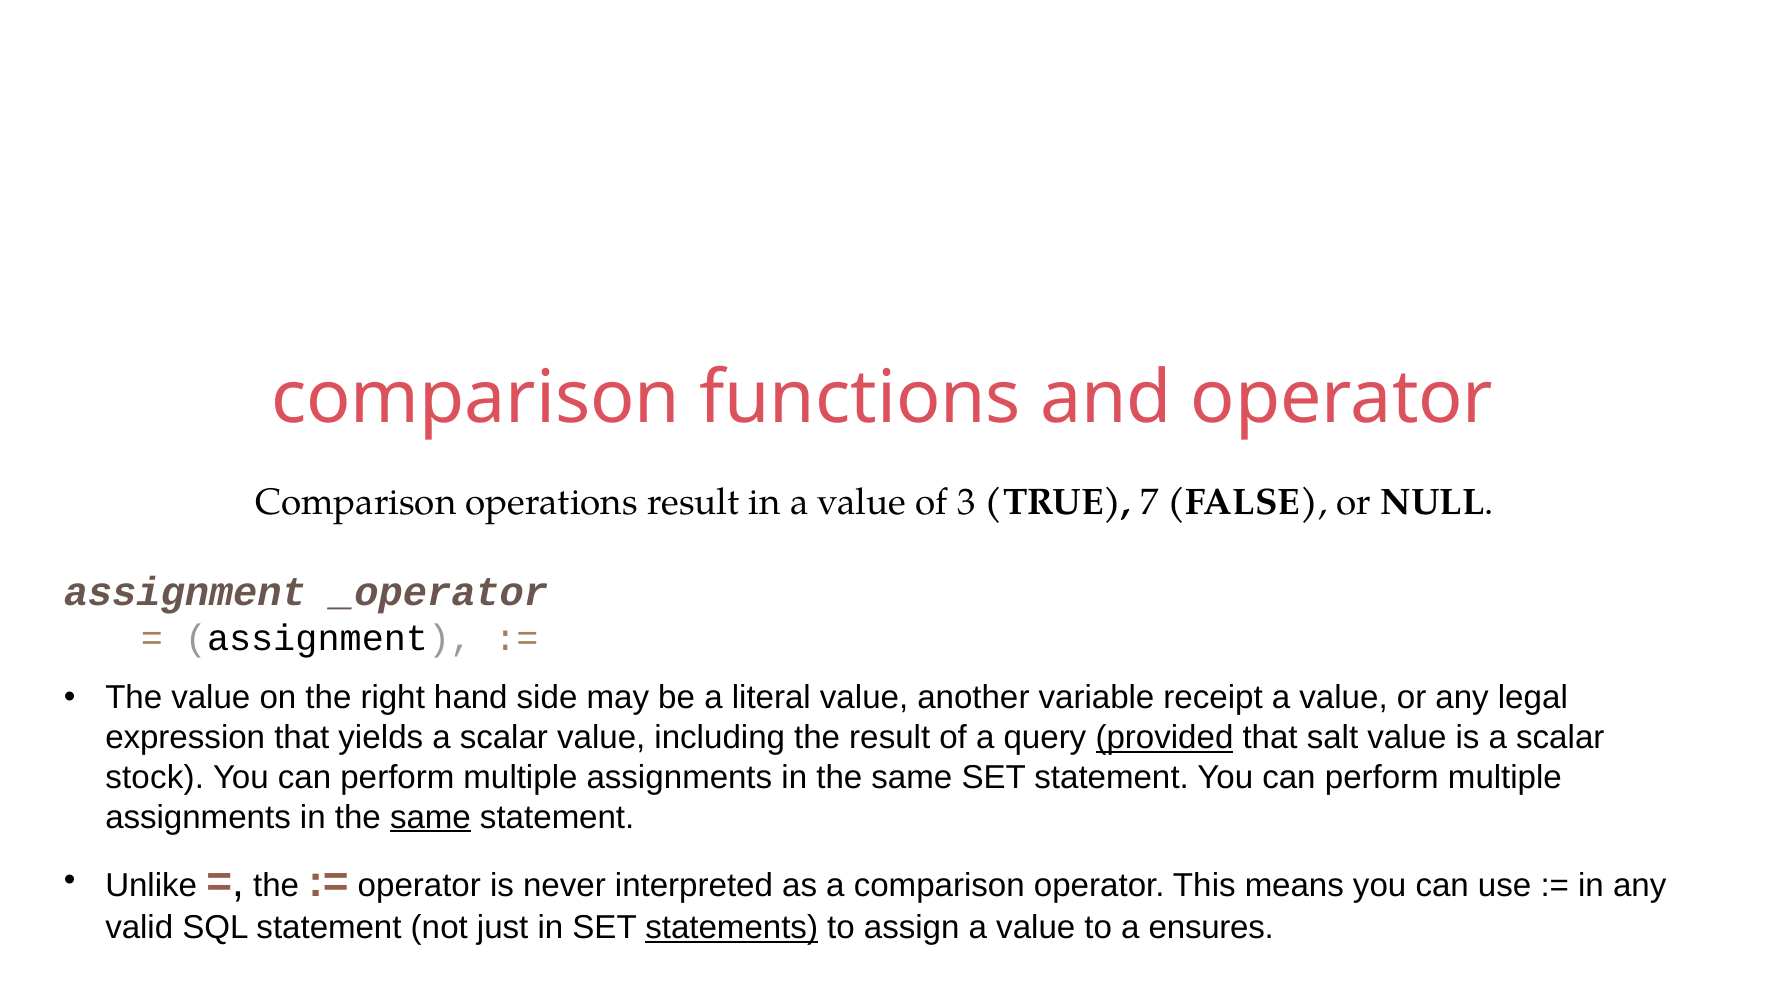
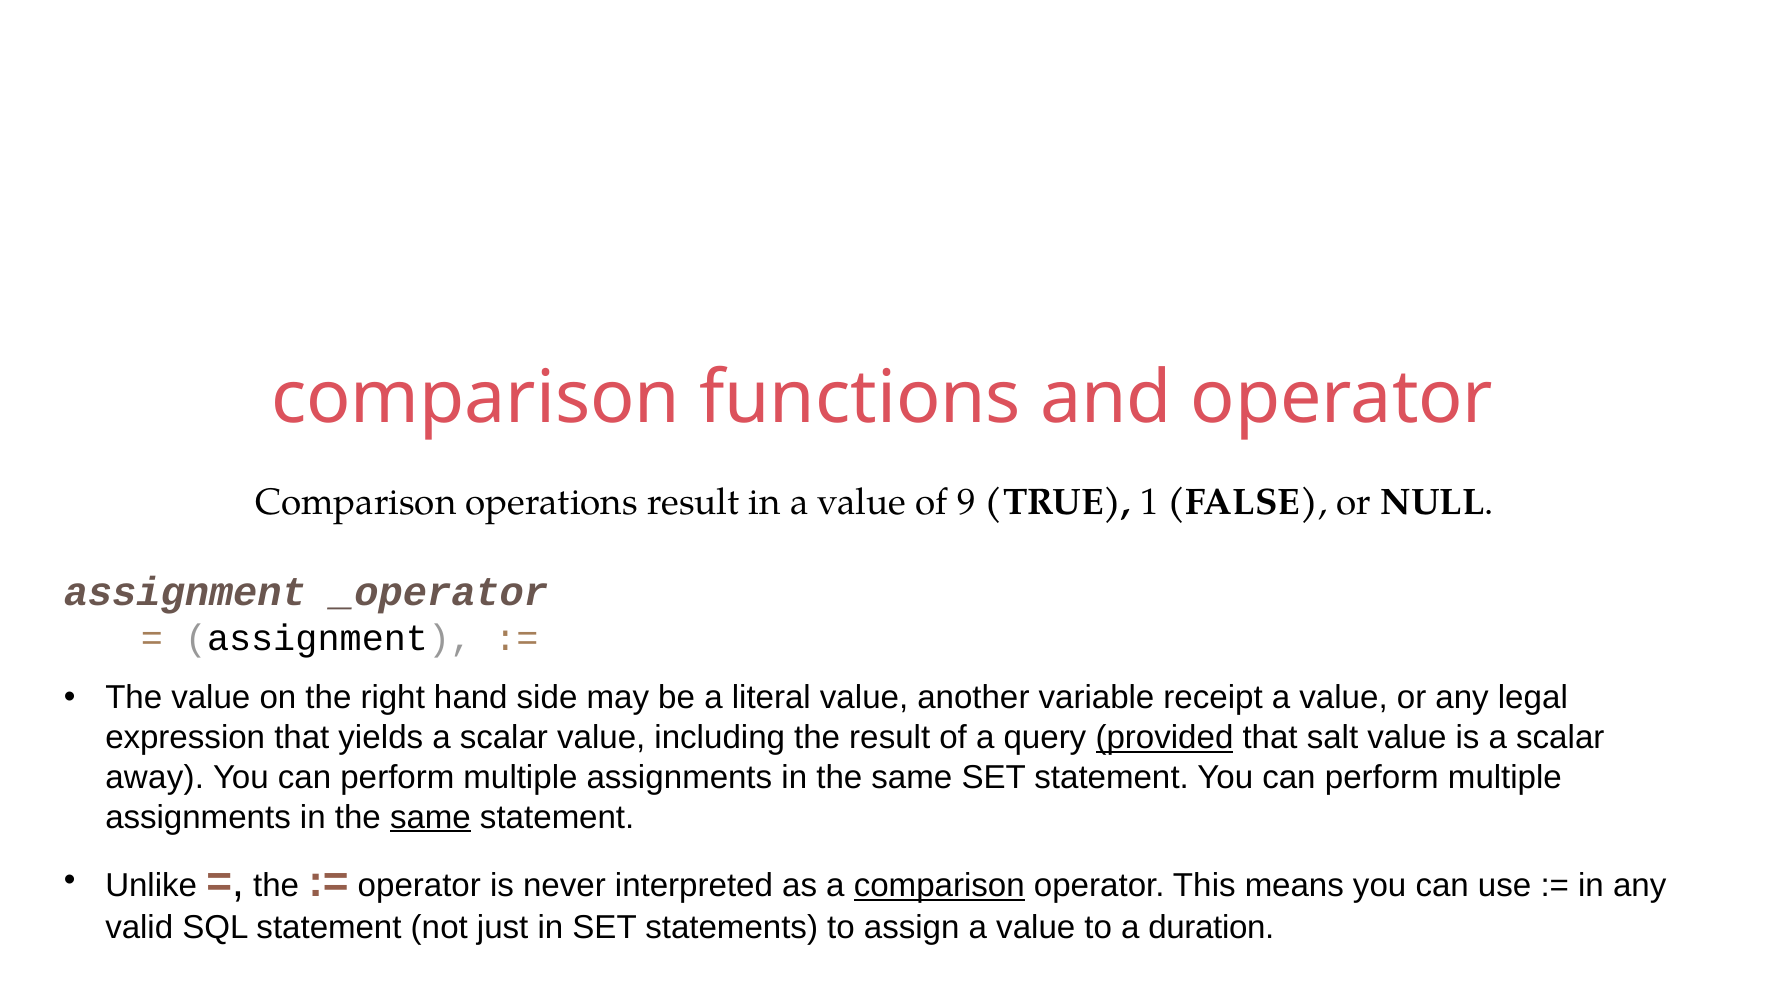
3: 3 -> 9
7: 7 -> 1
stock: stock -> away
comparison at (939, 885) underline: none -> present
statements underline: present -> none
ensures: ensures -> duration
